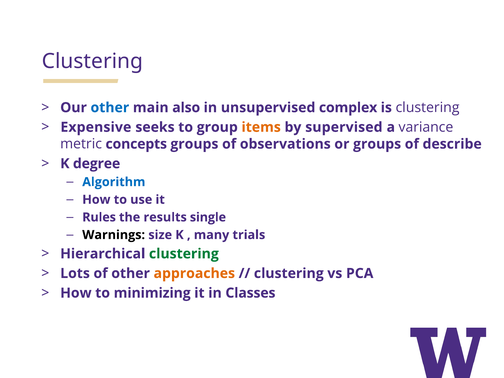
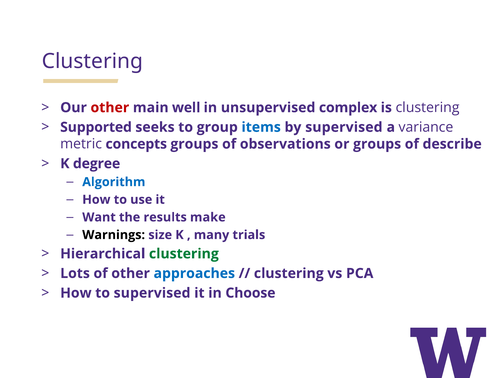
other at (110, 108) colour: blue -> red
also: also -> well
Expensive: Expensive -> Supported
items colour: orange -> blue
Rules: Rules -> Want
single: single -> make
approaches colour: orange -> blue
to minimizing: minimizing -> supervised
Classes: Classes -> Choose
